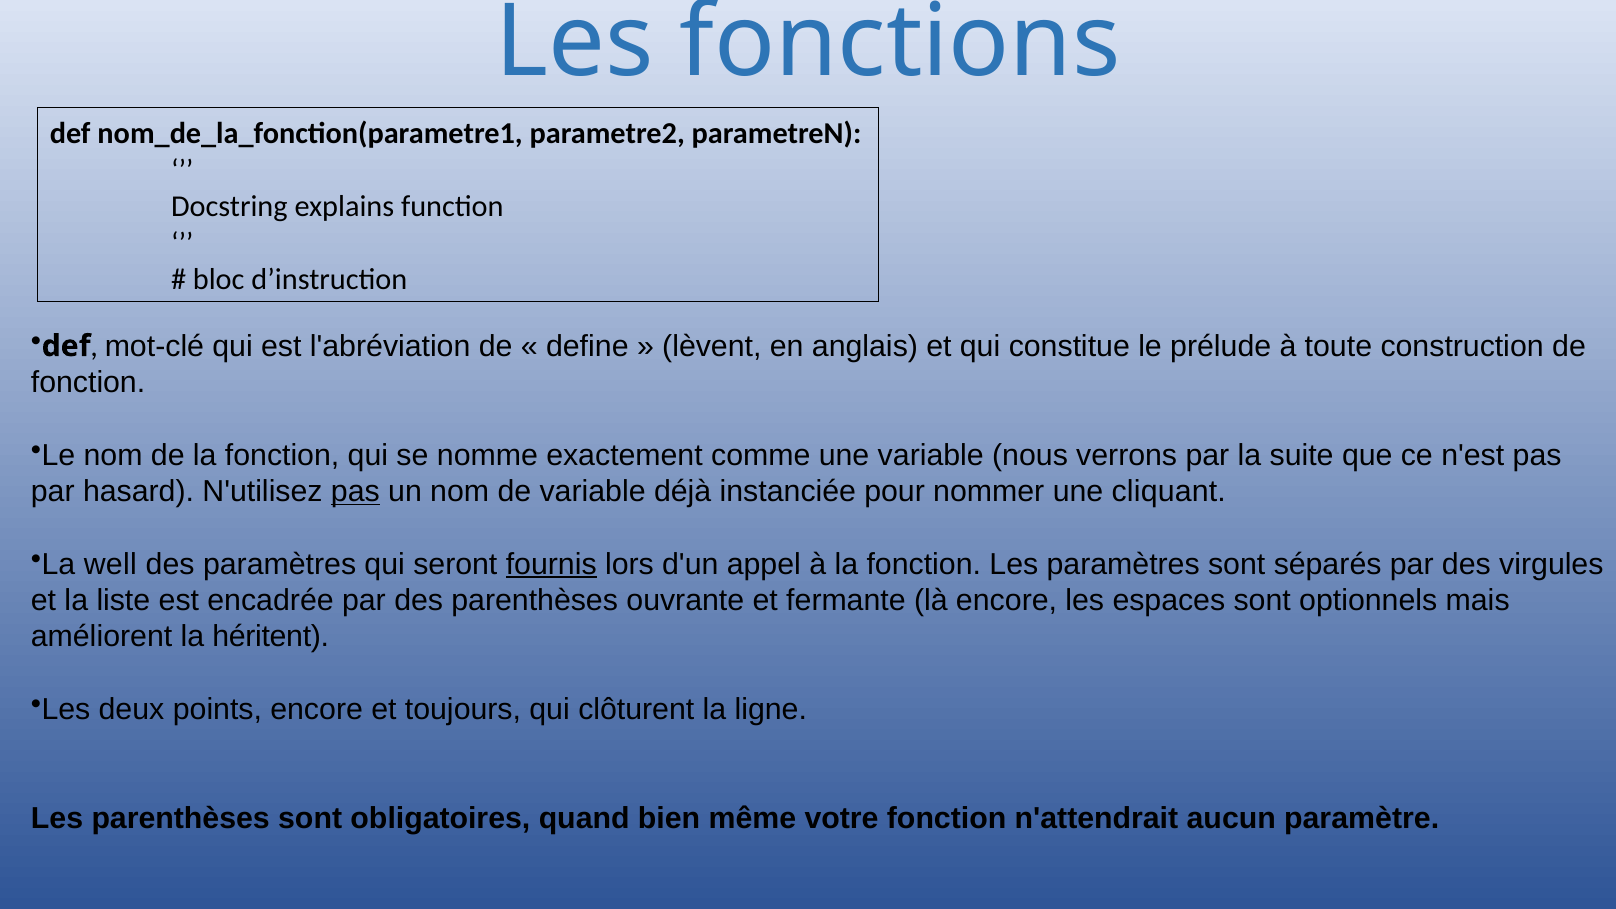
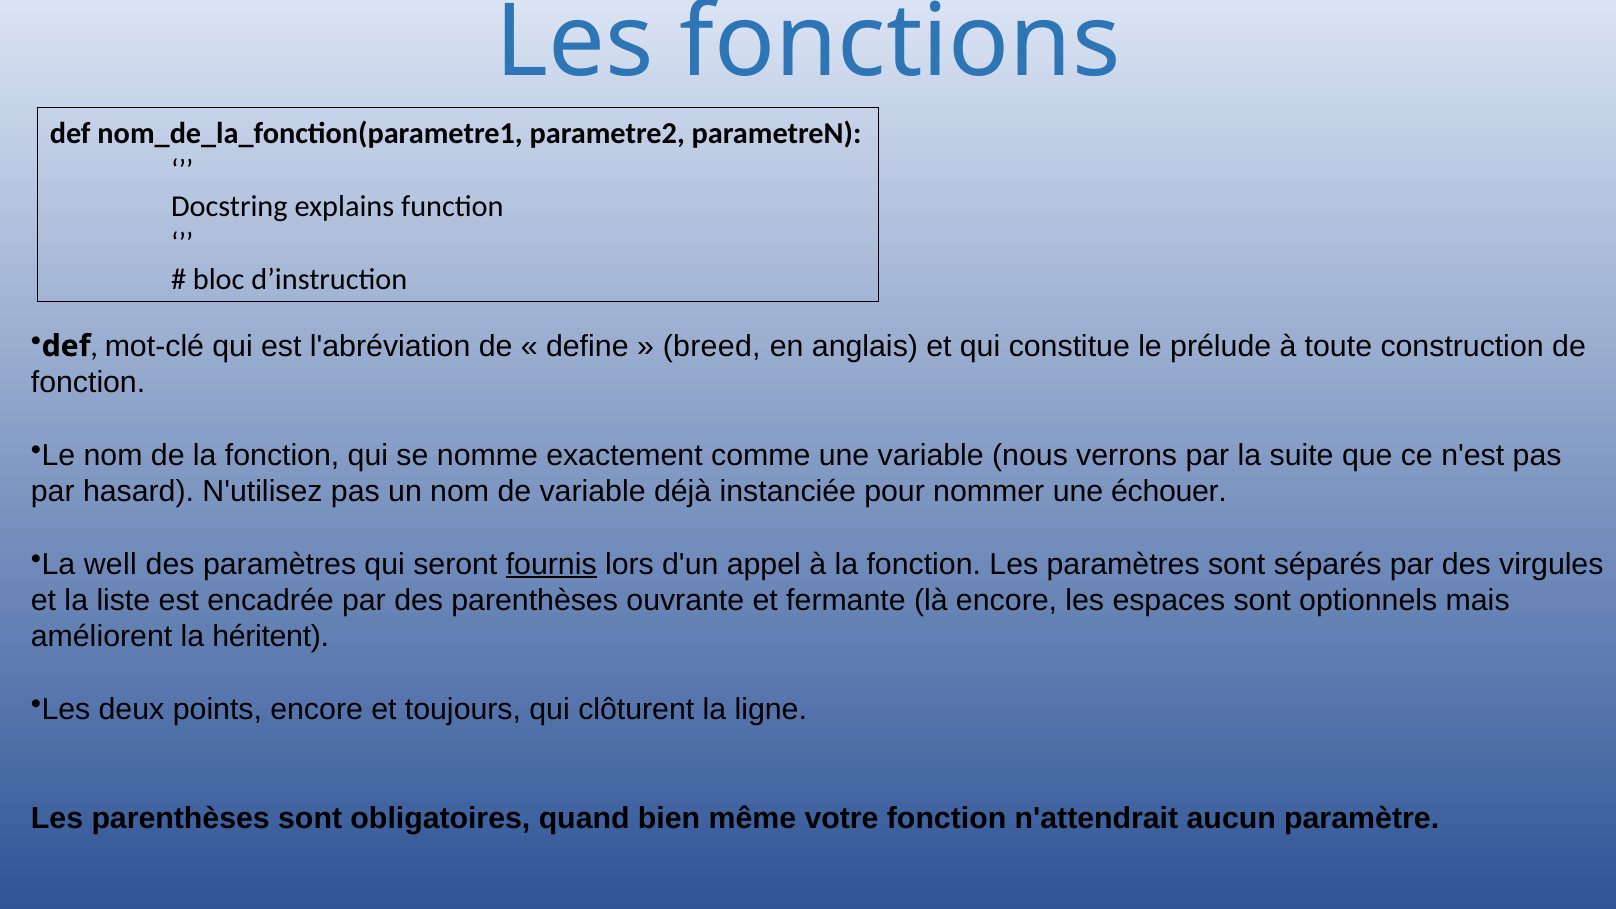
lèvent: lèvent -> breed
pas at (355, 492) underline: present -> none
cliquant: cliquant -> échouer
